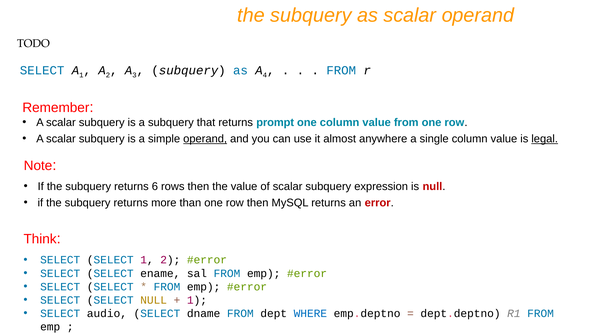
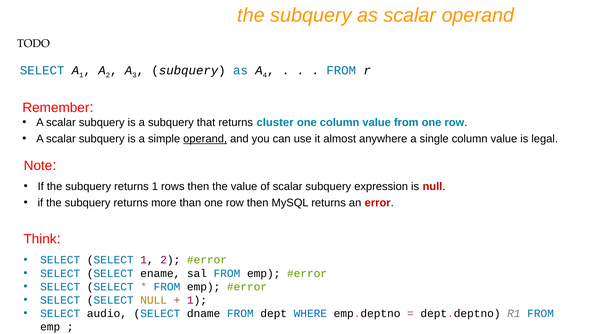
prompt: prompt -> cluster
legal underline: present -> none
returns 6: 6 -> 1
